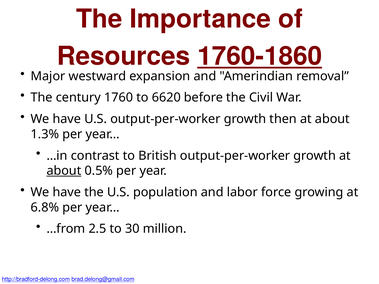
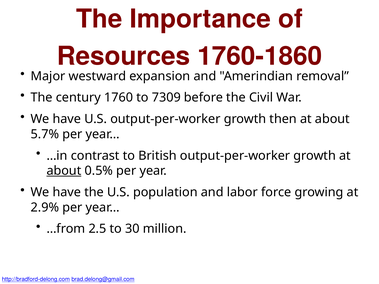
1760-1860 underline: present -> none
6620: 6620 -> 7309
1.3%: 1.3% -> 5.7%
6.8%: 6.8% -> 2.9%
